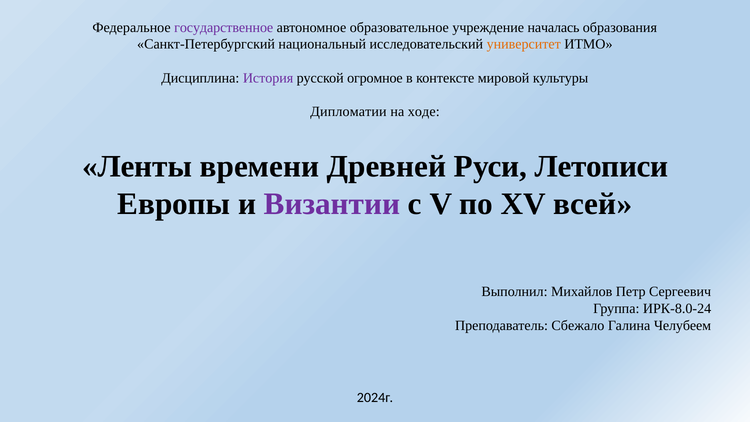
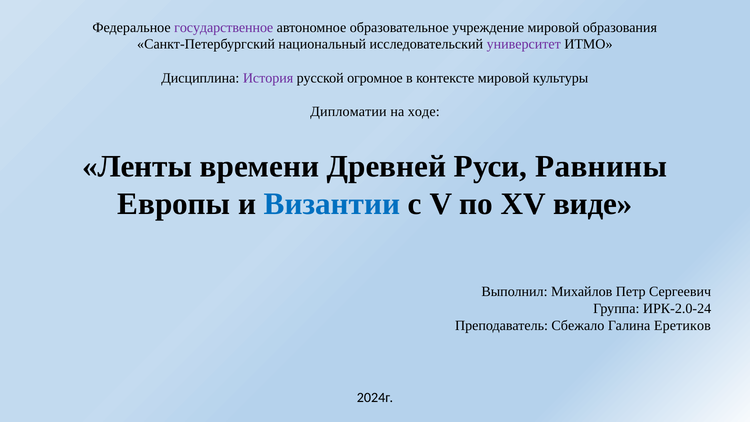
учреждение началась: началась -> мировой
университет colour: orange -> purple
Летописи: Летописи -> Равнины
Византии colour: purple -> blue
всей: всей -> виде
ИРК-8.0-24: ИРК-8.0-24 -> ИРК-2.0-24
Челубеем: Челубеем -> Еретиков
